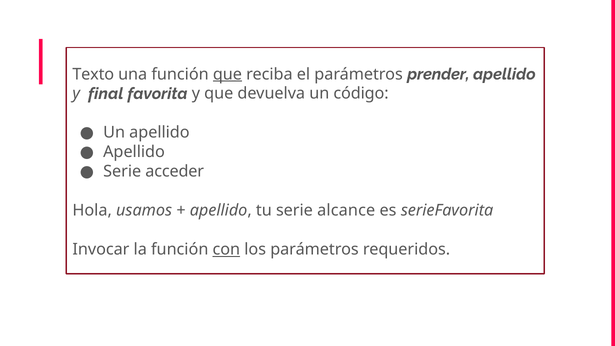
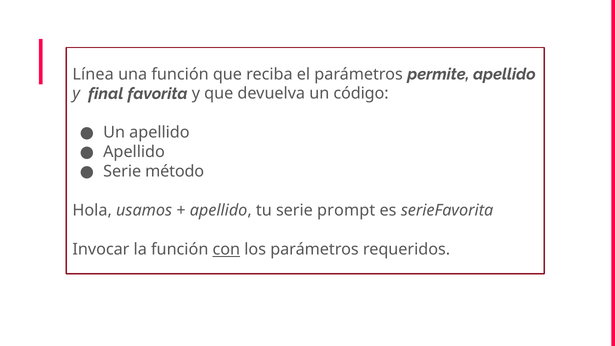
Texto: Texto -> Línea
que at (227, 74) underline: present -> none
prender: prender -> permite
acceder: acceder -> método
alcance: alcance -> prompt
